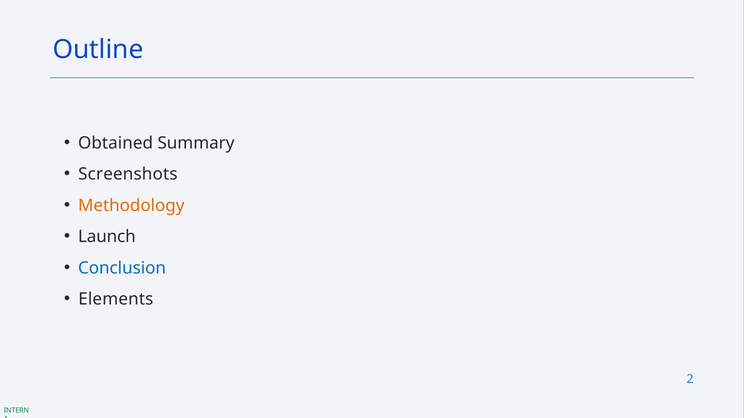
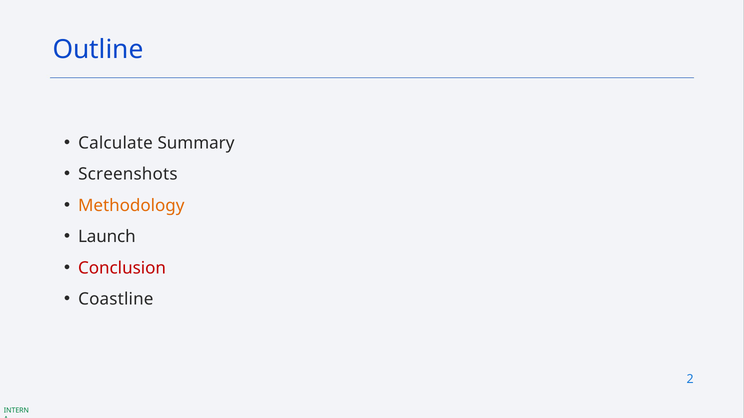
Obtained: Obtained -> Calculate
Conclusion colour: blue -> red
Elements: Elements -> Coastline
